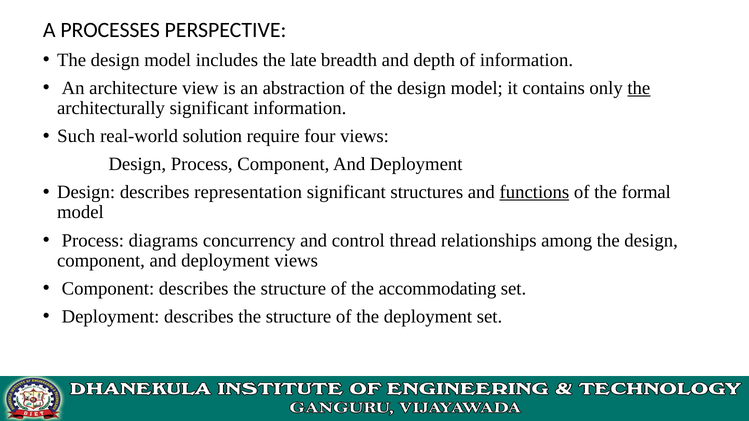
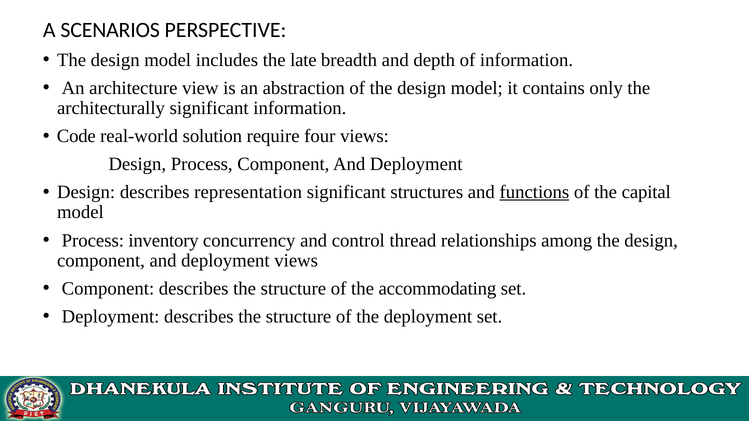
PROCESSES: PROCESSES -> SCENARIOS
the at (639, 88) underline: present -> none
Such: Such -> Code
formal: formal -> capital
diagrams: diagrams -> inventory
